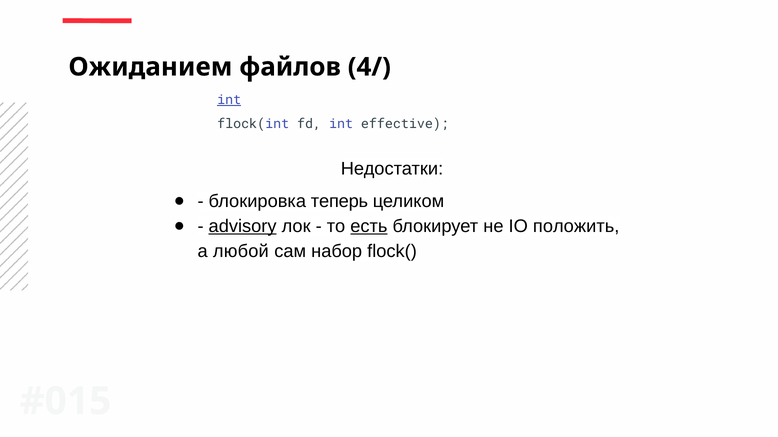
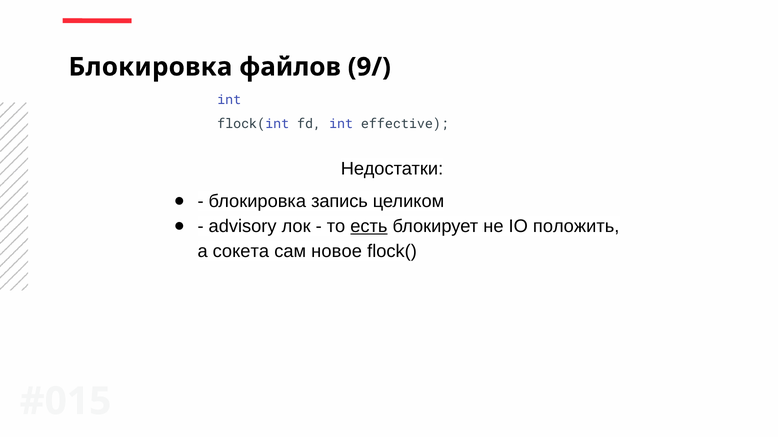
Ожиданием at (150, 67): Ожиданием -> Блокировка
4/: 4/ -> 9/
int at (229, 100) underline: present -> none
теперь: теперь -> запись
advisory underline: present -> none
любой: любой -> сокета
набор: набор -> новое
